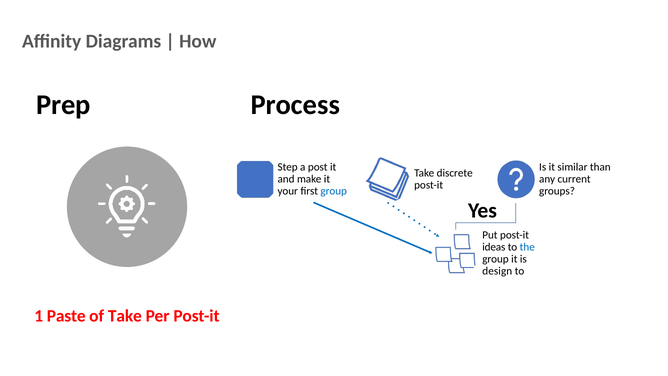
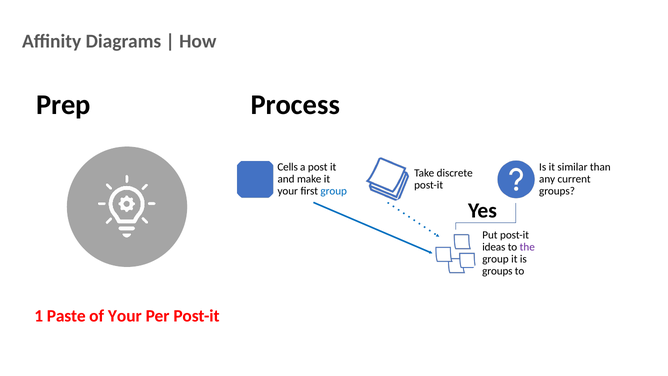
Step: Step -> Cells
the colour: blue -> purple
design at (497, 271): design -> groups
of Take: Take -> Your
